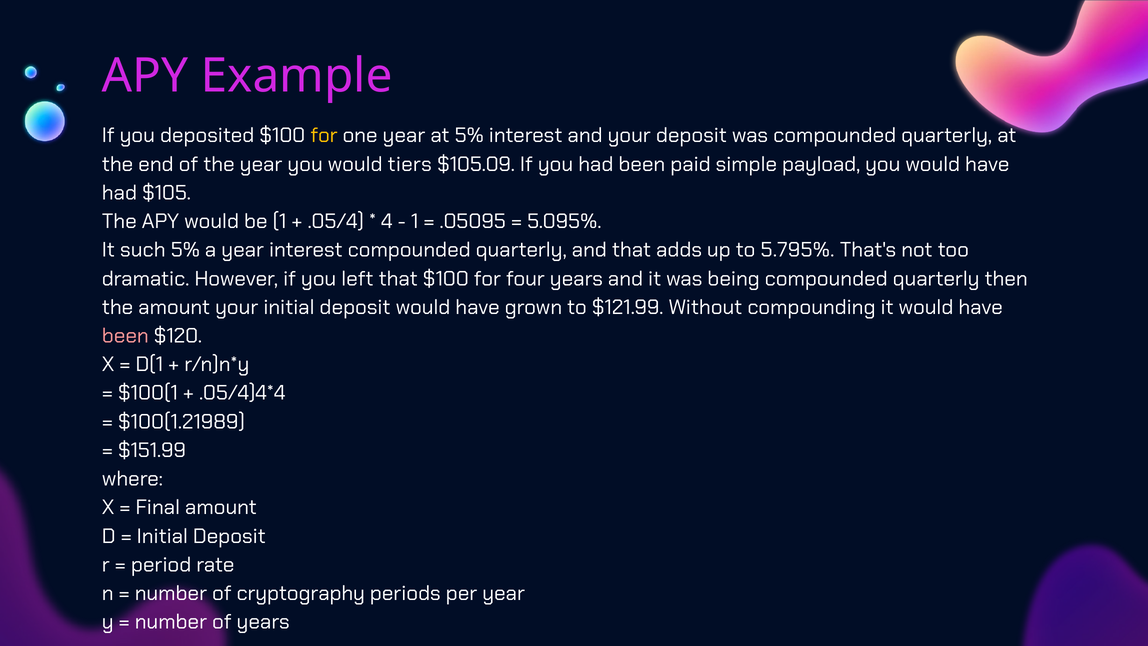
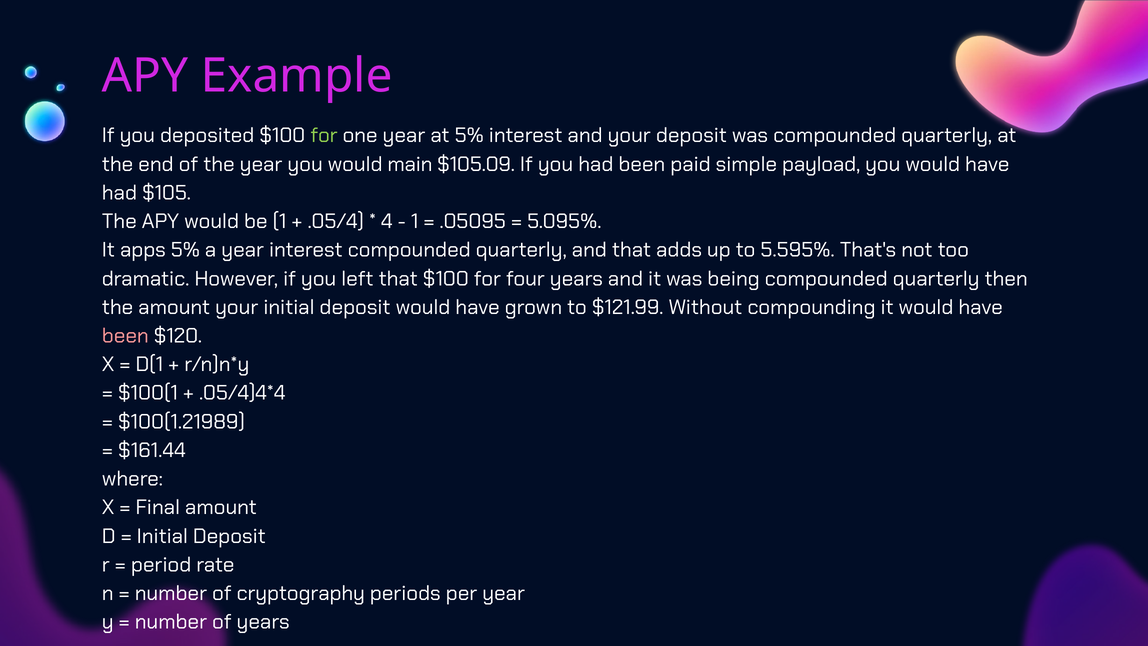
for at (324, 136) colour: yellow -> light green
tiers: tiers -> main
such: such -> apps
5.795%: 5.795% -> 5.595%
$151.99: $151.99 -> $161.44
